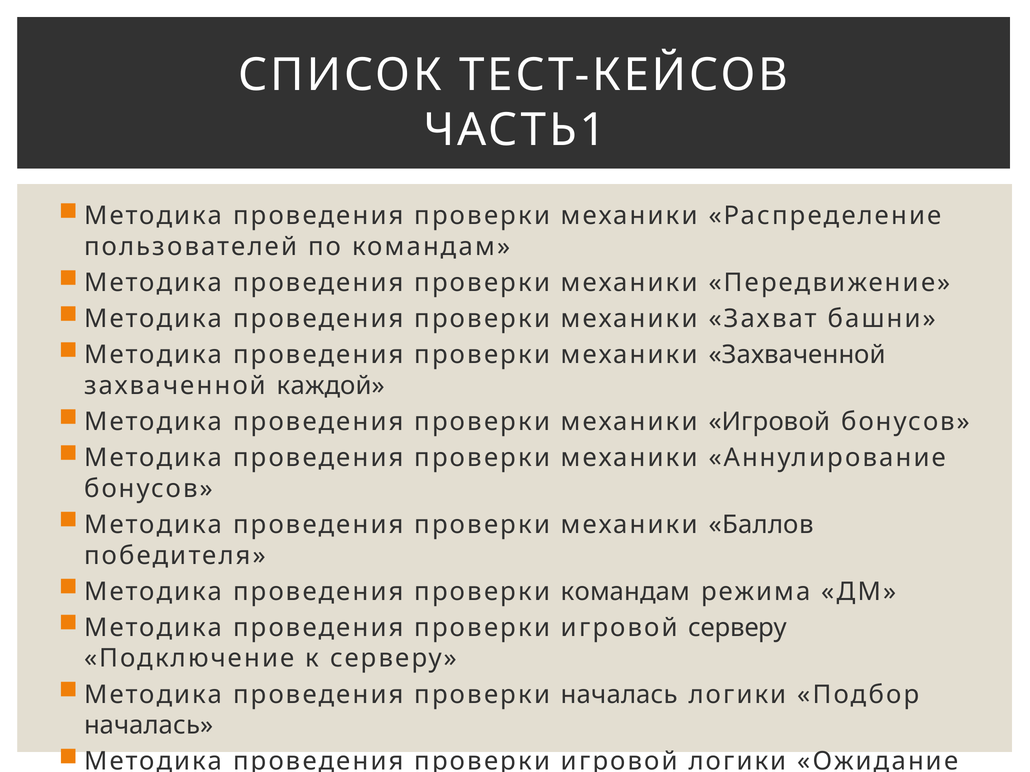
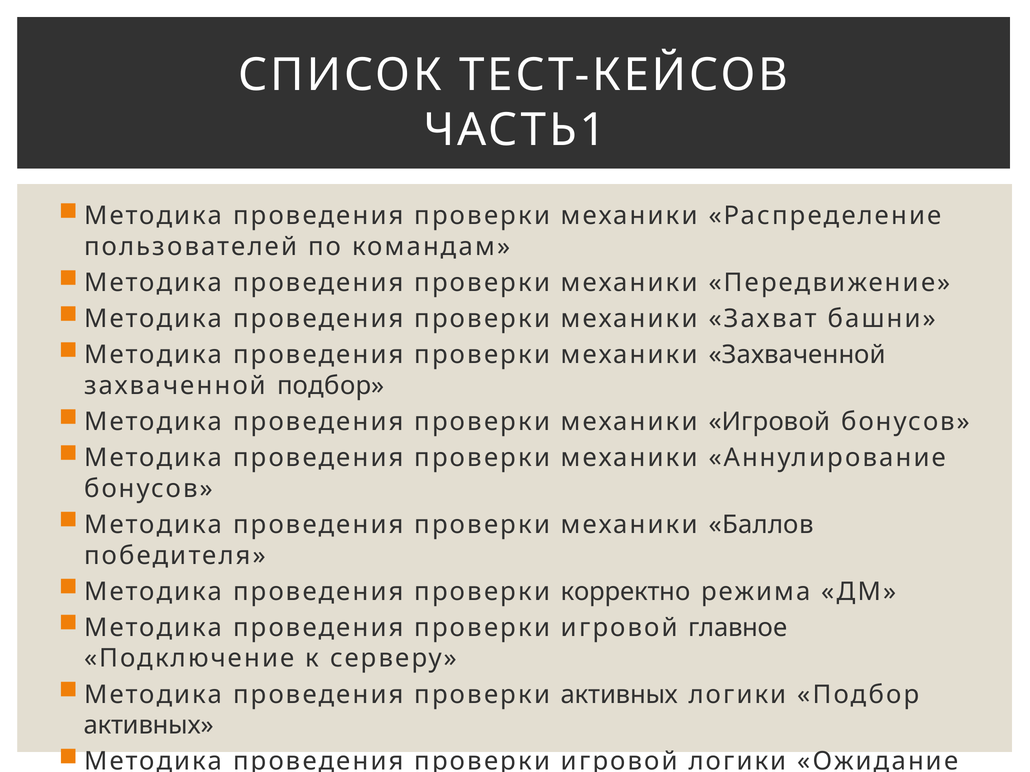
захваченной каждой: каждой -> подбор
проверки командам: командам -> корректно
игровой серверу: серверу -> главное
проверки началась: началась -> активных
началась at (149, 726): началась -> активных
